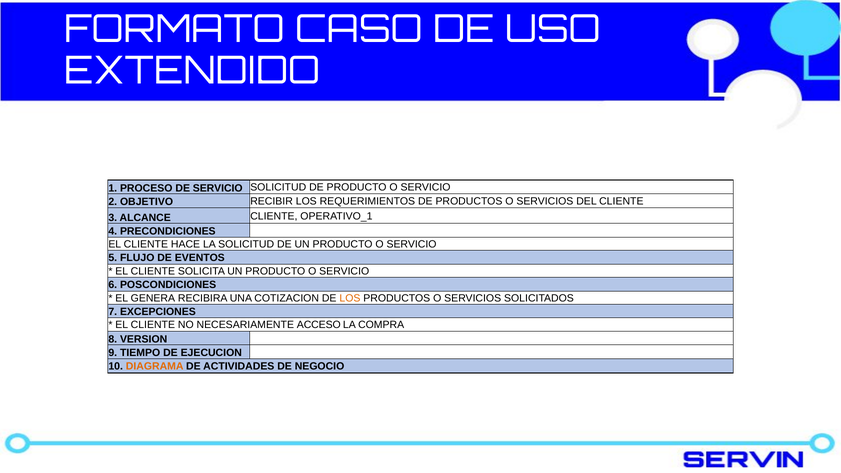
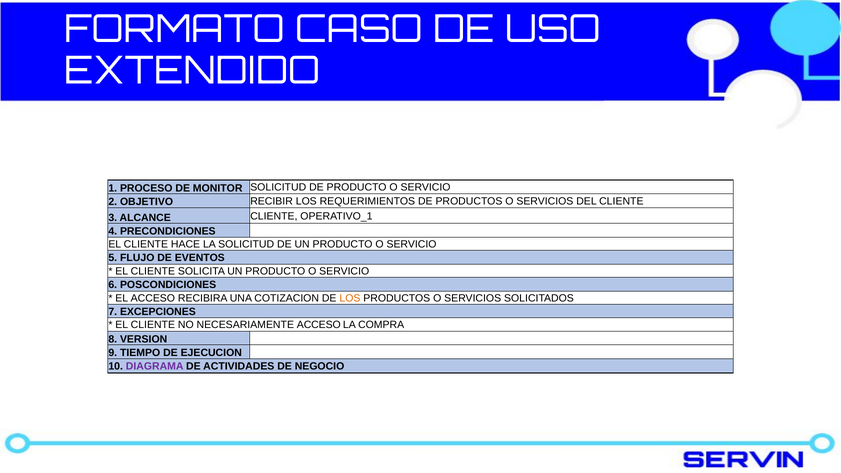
DE SERVICIO: SERVICIO -> MONITOR
EL GENERA: GENERA -> ACCESO
DIAGRAMA colour: orange -> purple
